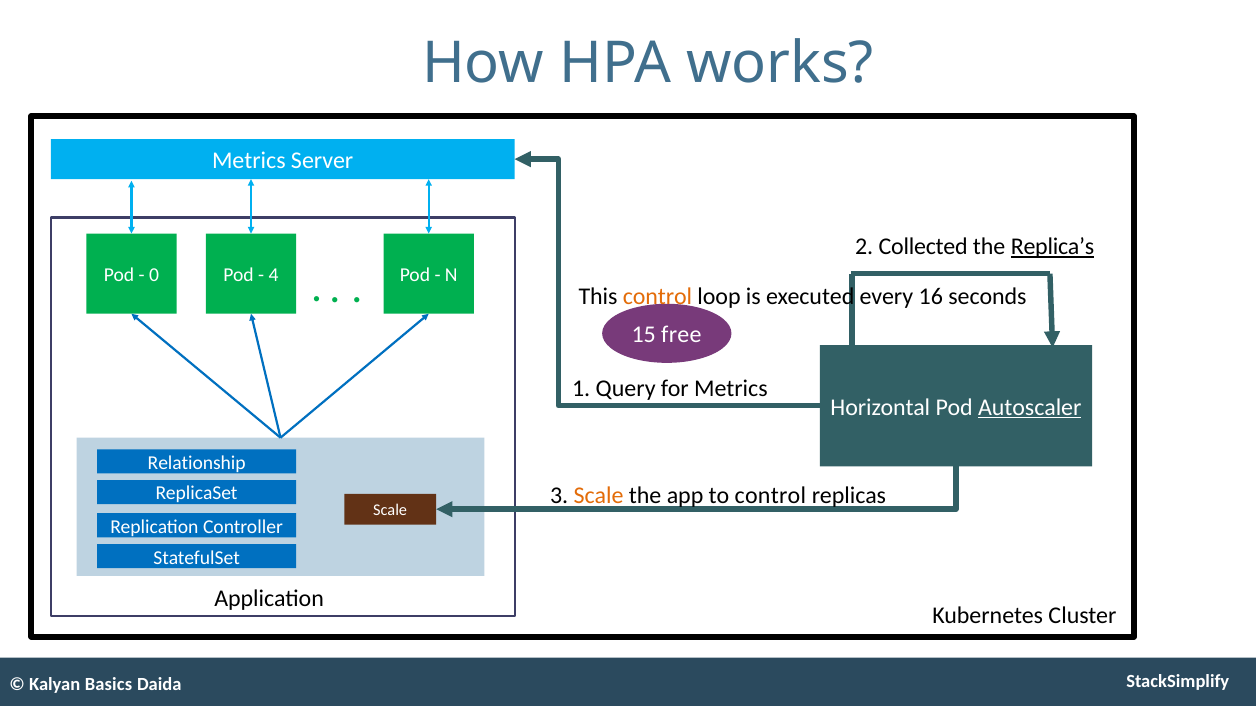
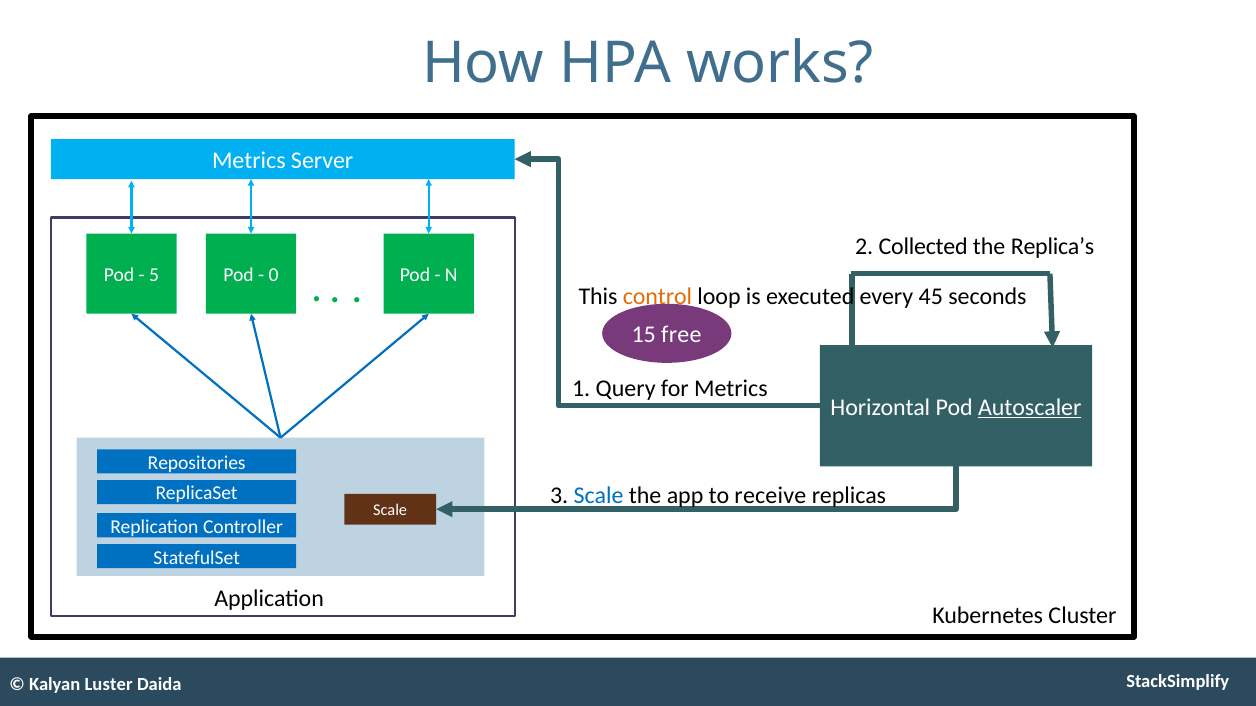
Replica’s underline: present -> none
0: 0 -> 5
4: 4 -> 0
16: 16 -> 45
Relationship: Relationship -> Repositories
Scale at (599, 496) colour: orange -> blue
to control: control -> receive
Basics: Basics -> Luster
